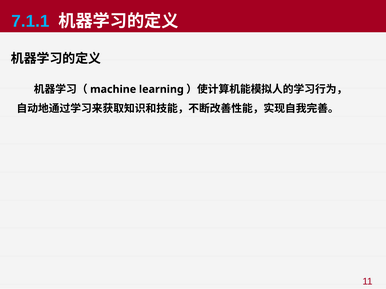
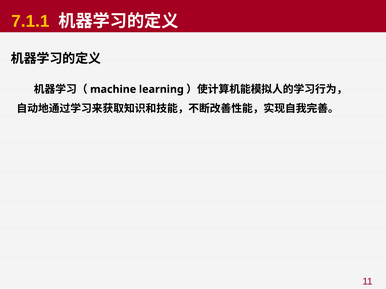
7.1.1 colour: light blue -> yellow
